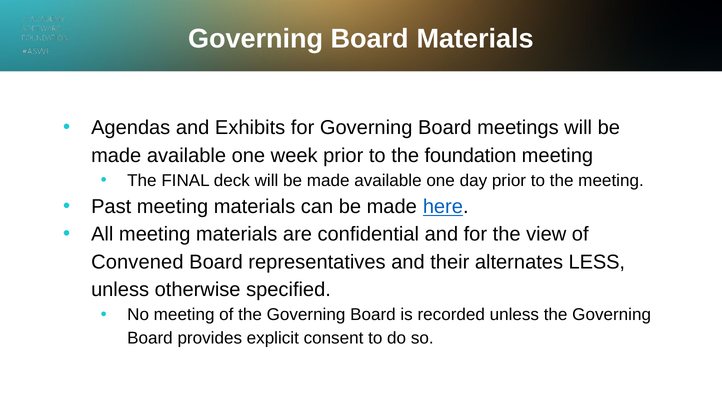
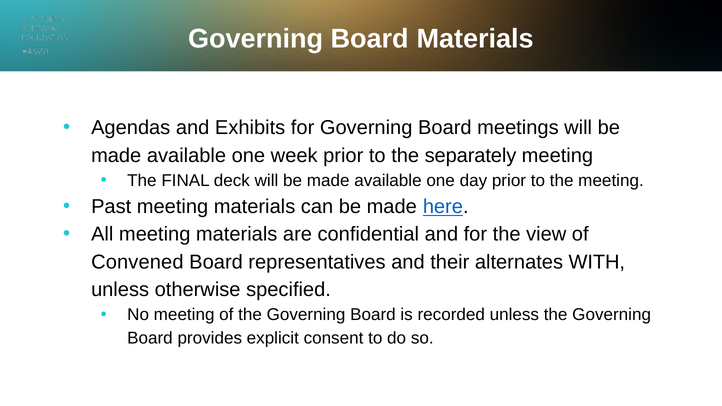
foundation: foundation -> separately
LESS: LESS -> WITH
